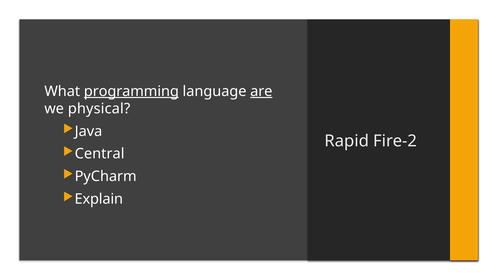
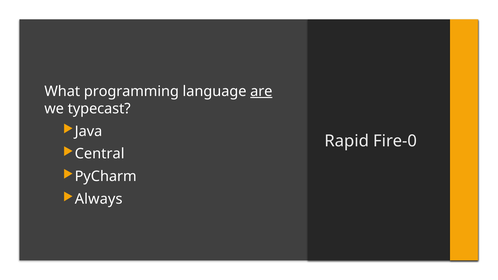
programming underline: present -> none
physical: physical -> typecast
Fire-2: Fire-2 -> Fire-0
Explain: Explain -> Always
